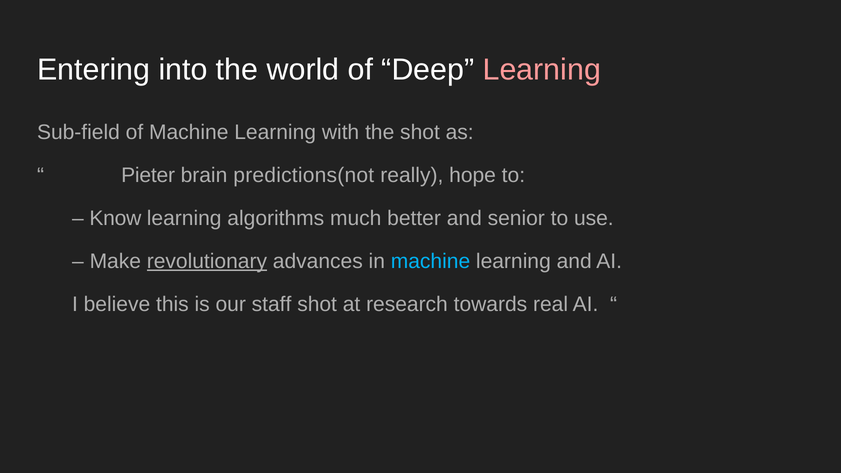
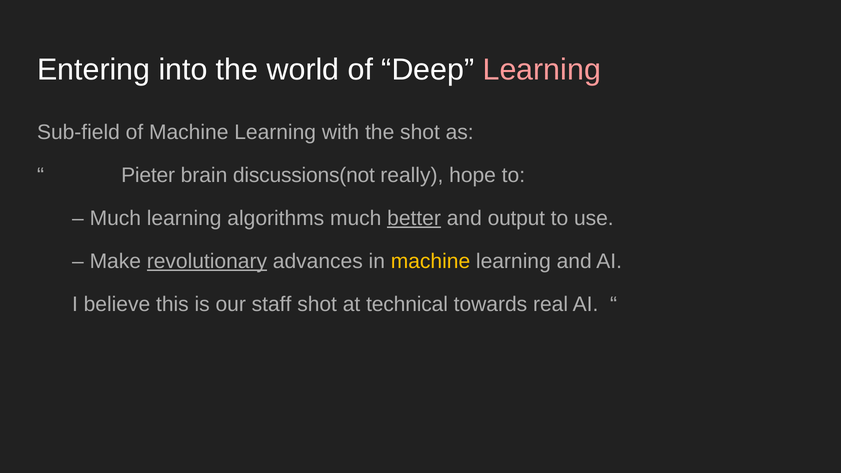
predictions(not: predictions(not -> discussions(not
Know at (115, 218): Know -> Much
better underline: none -> present
senior: senior -> output
machine at (431, 261) colour: light blue -> yellow
research: research -> technical
